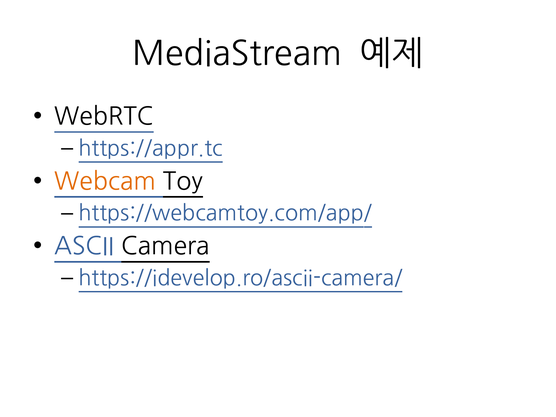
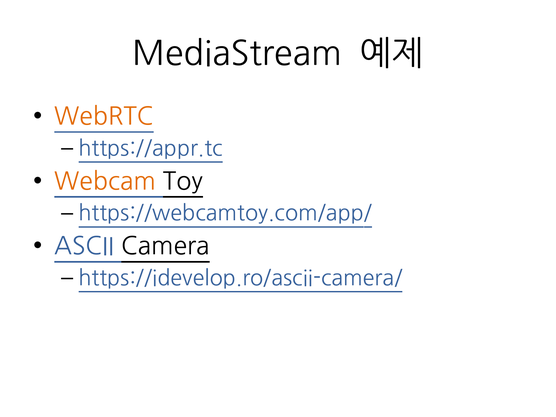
WebRTC colour: black -> orange
